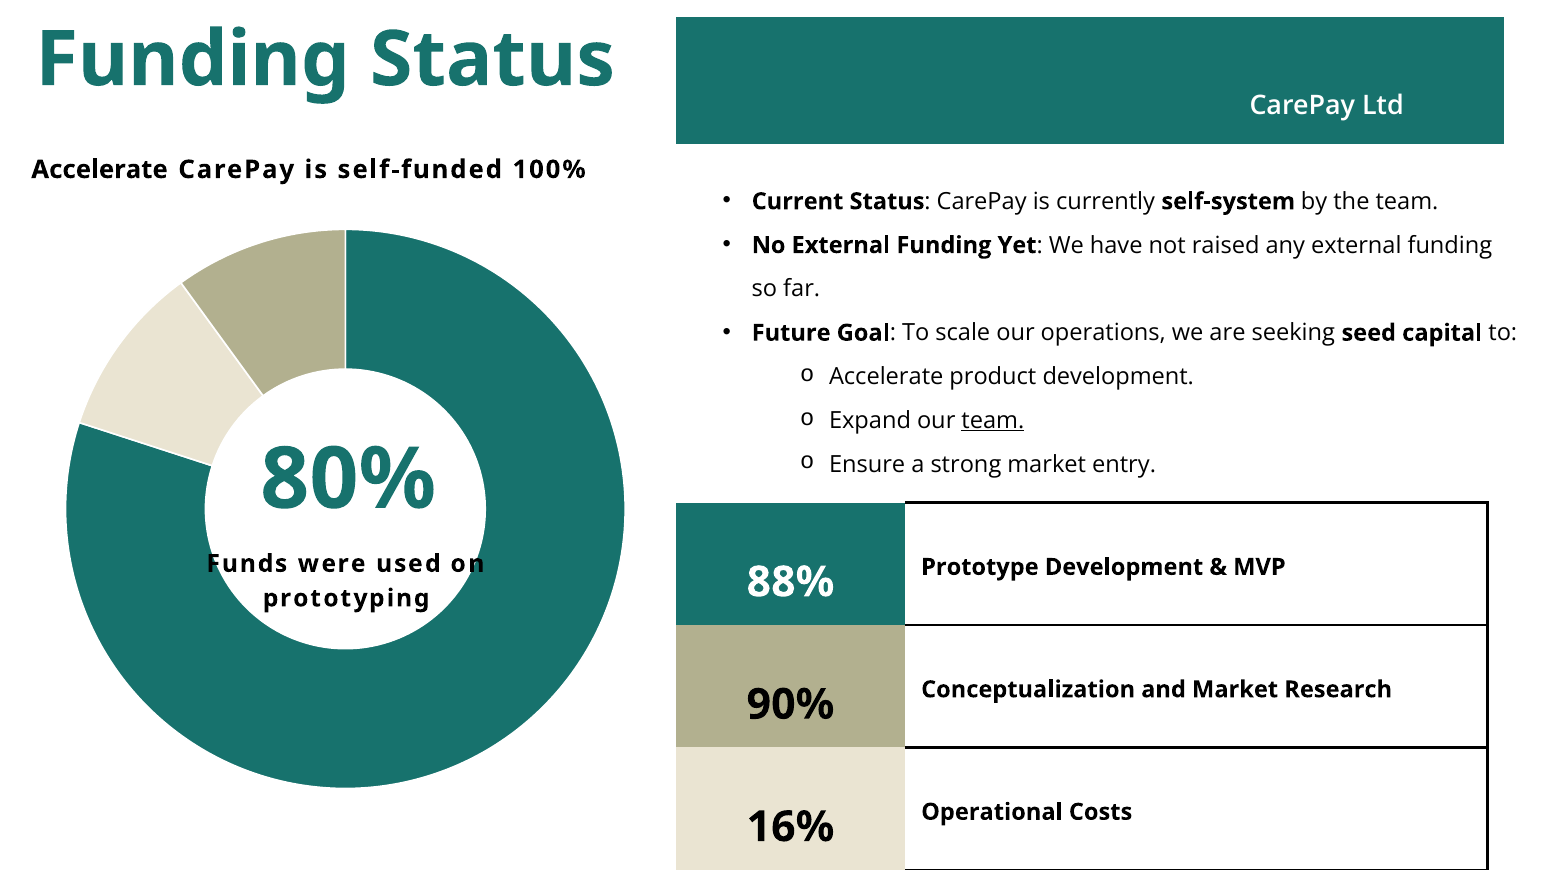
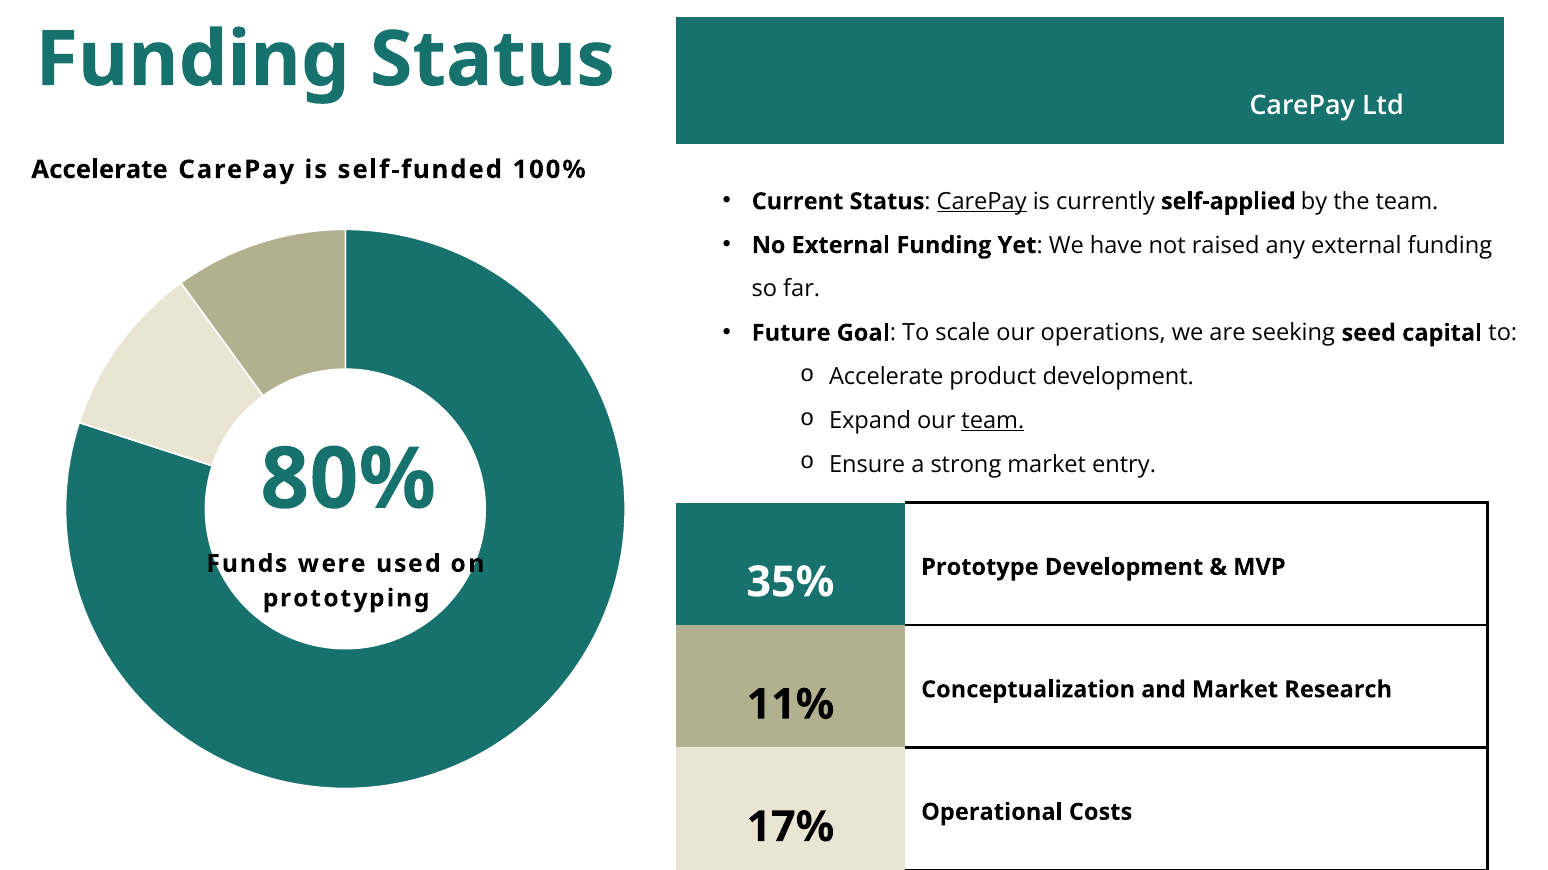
CarePay at (982, 202) underline: none -> present
self-system: self-system -> self-applied
88%: 88% -> 35%
90%: 90% -> 11%
16%: 16% -> 17%
